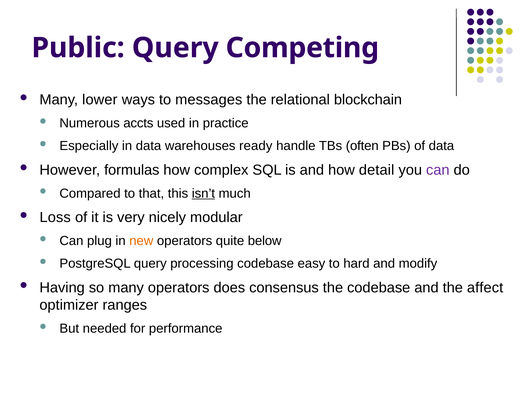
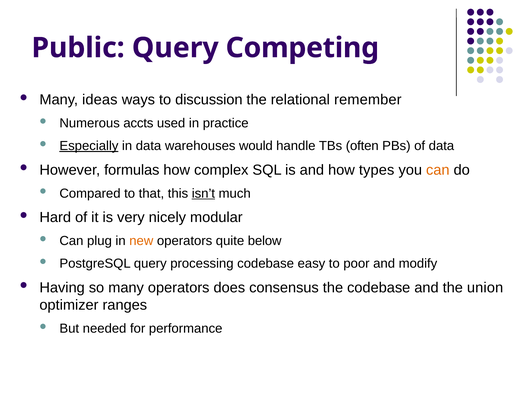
lower: lower -> ideas
messages: messages -> discussion
blockchain: blockchain -> remember
Especially underline: none -> present
ready: ready -> would
detail: detail -> types
can at (438, 170) colour: purple -> orange
Loss: Loss -> Hard
hard: hard -> poor
affect: affect -> union
